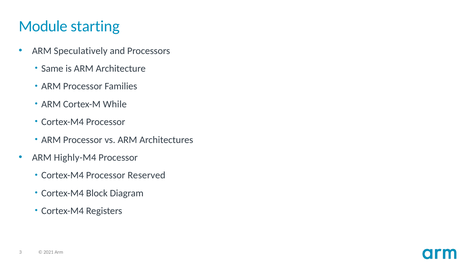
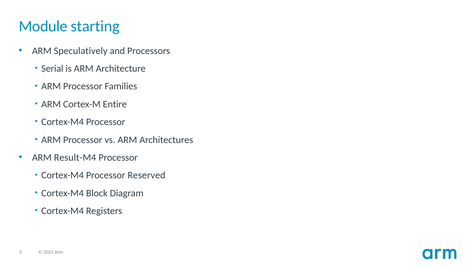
Same: Same -> Serial
While: While -> Entire
Highly-M4: Highly-M4 -> Result-M4
